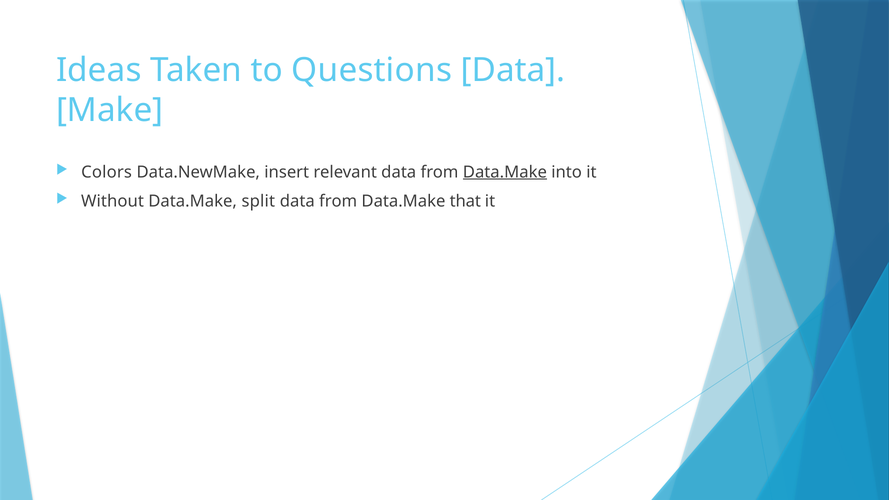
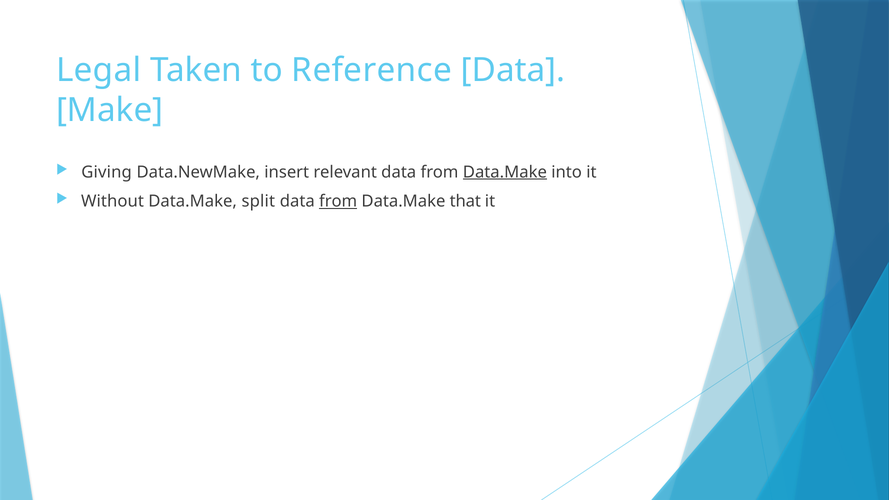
Ideas: Ideas -> Legal
Questions: Questions -> Reference
Colors: Colors -> Giving
from at (338, 201) underline: none -> present
